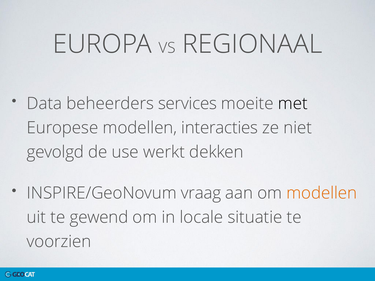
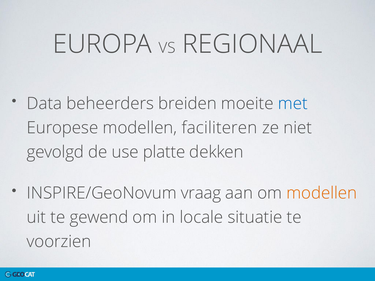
services: services -> breiden
met colour: black -> blue
interacties: interacties -> faciliteren
werkt: werkt -> platte
